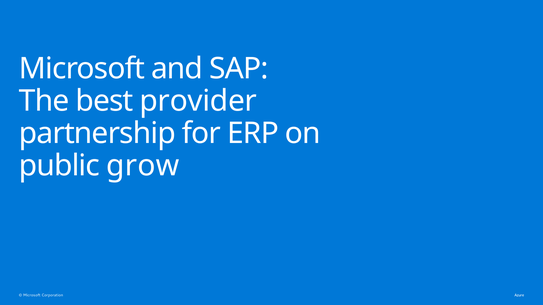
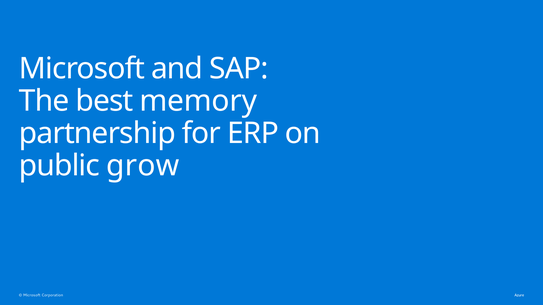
provider: provider -> memory
